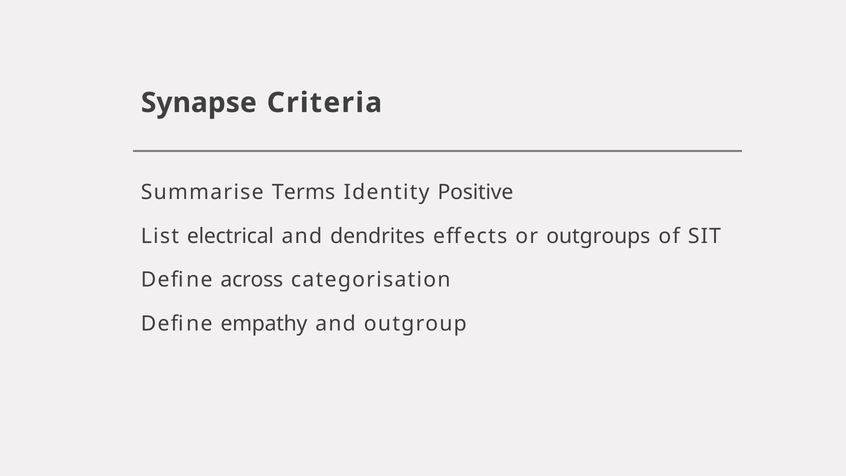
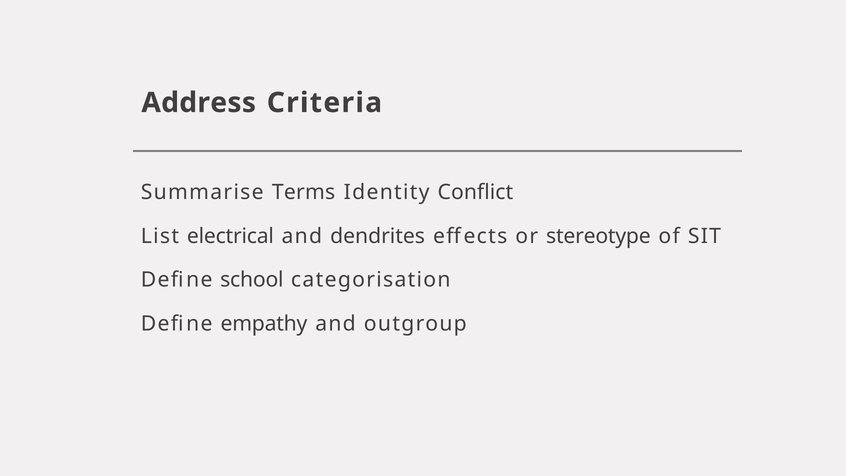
Synapse: Synapse -> Address
Positive: Positive -> Conflict
outgroups: outgroups -> stereotype
across: across -> school
